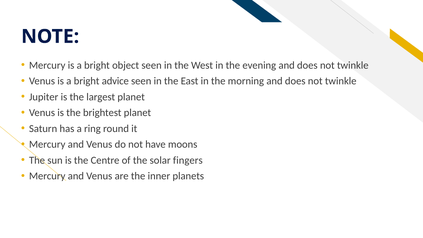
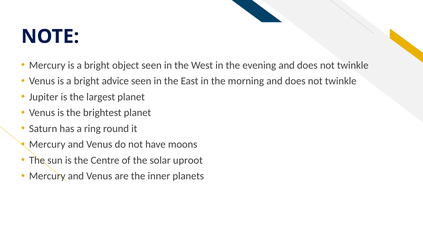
fingers: fingers -> uproot
